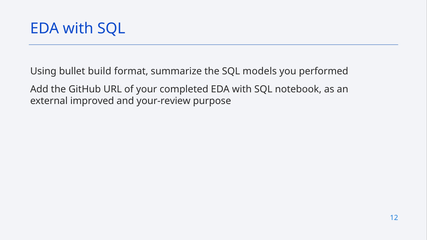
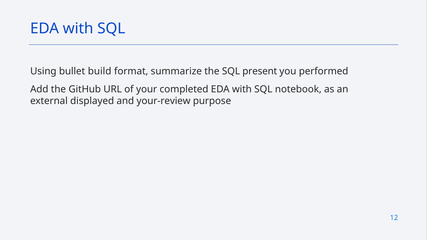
models: models -> present
improved: improved -> displayed
